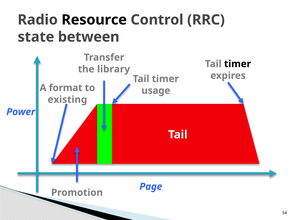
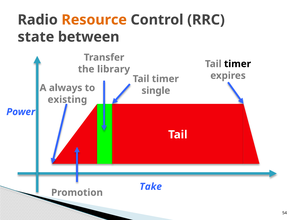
Resource colour: black -> orange
format: format -> always
usage: usage -> single
Page: Page -> Take
